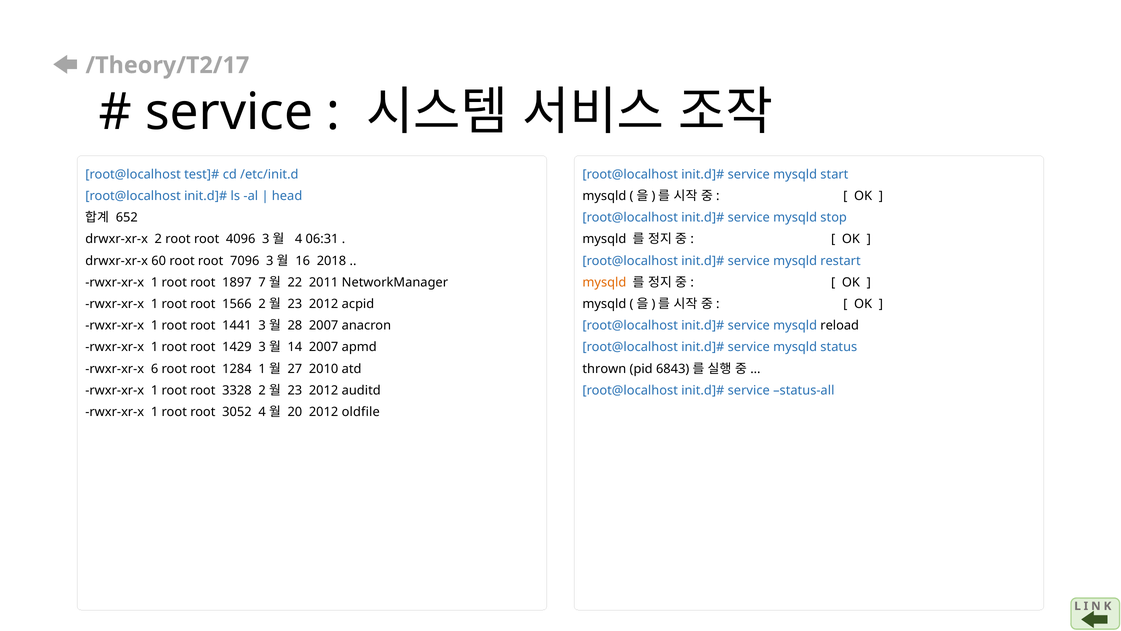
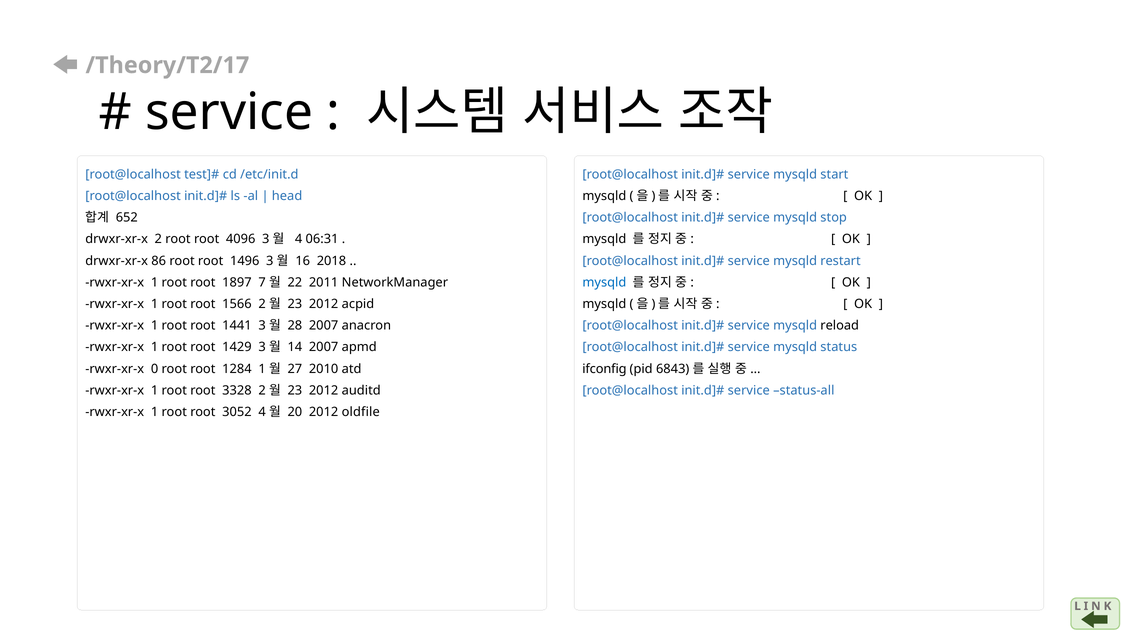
60: 60 -> 86
7096: 7096 -> 1496
mysqld at (604, 282) colour: orange -> blue
6: 6 -> 0
thrown: thrown -> ifconfig
